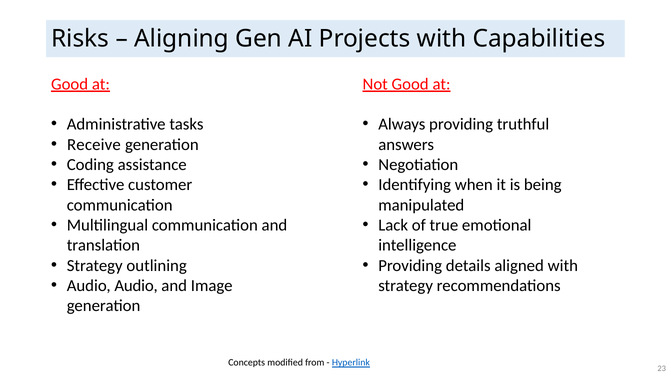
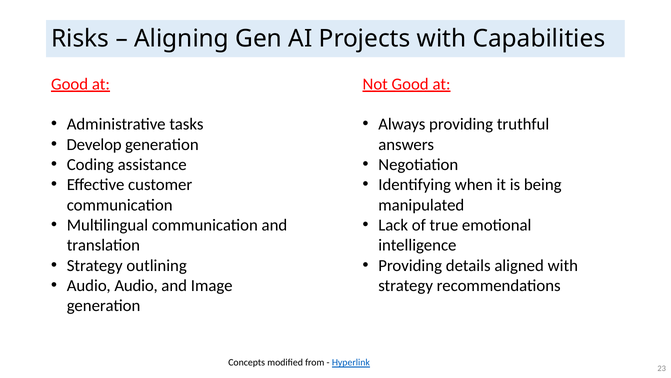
Receive: Receive -> Develop
